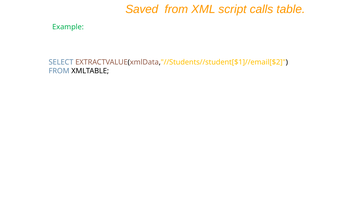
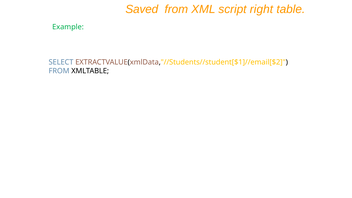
calls: calls -> right
